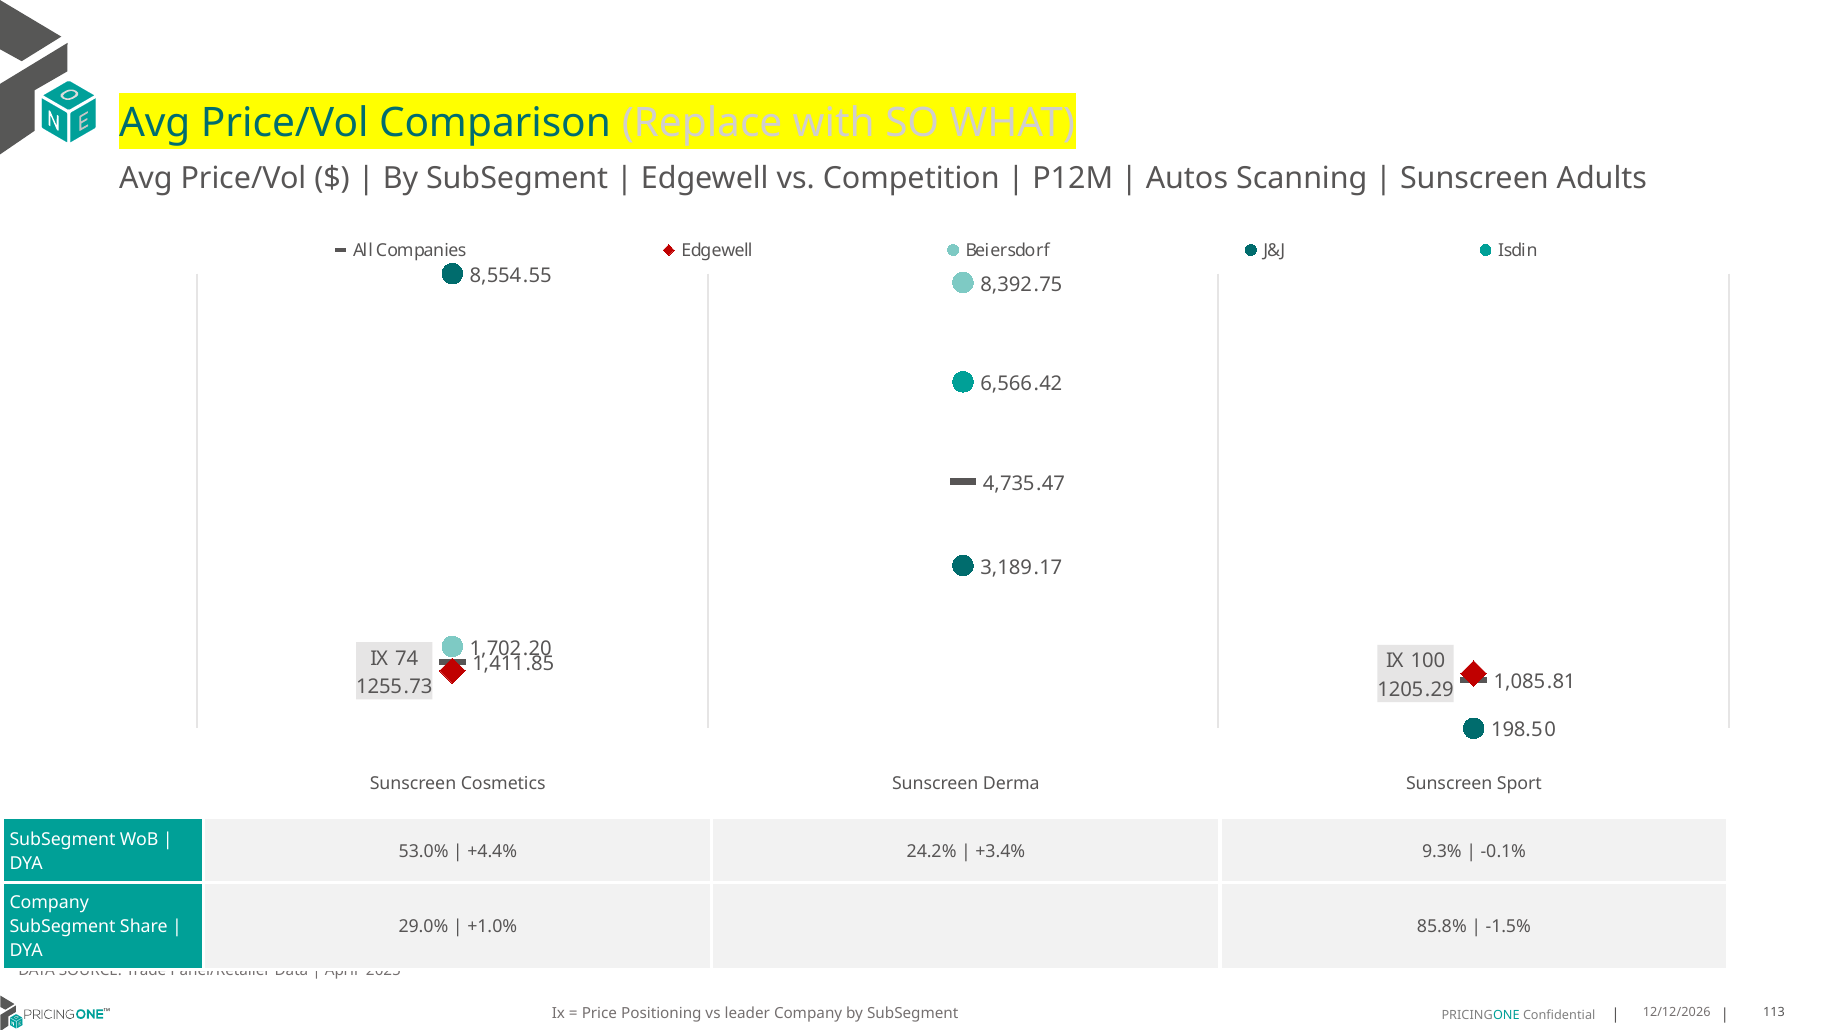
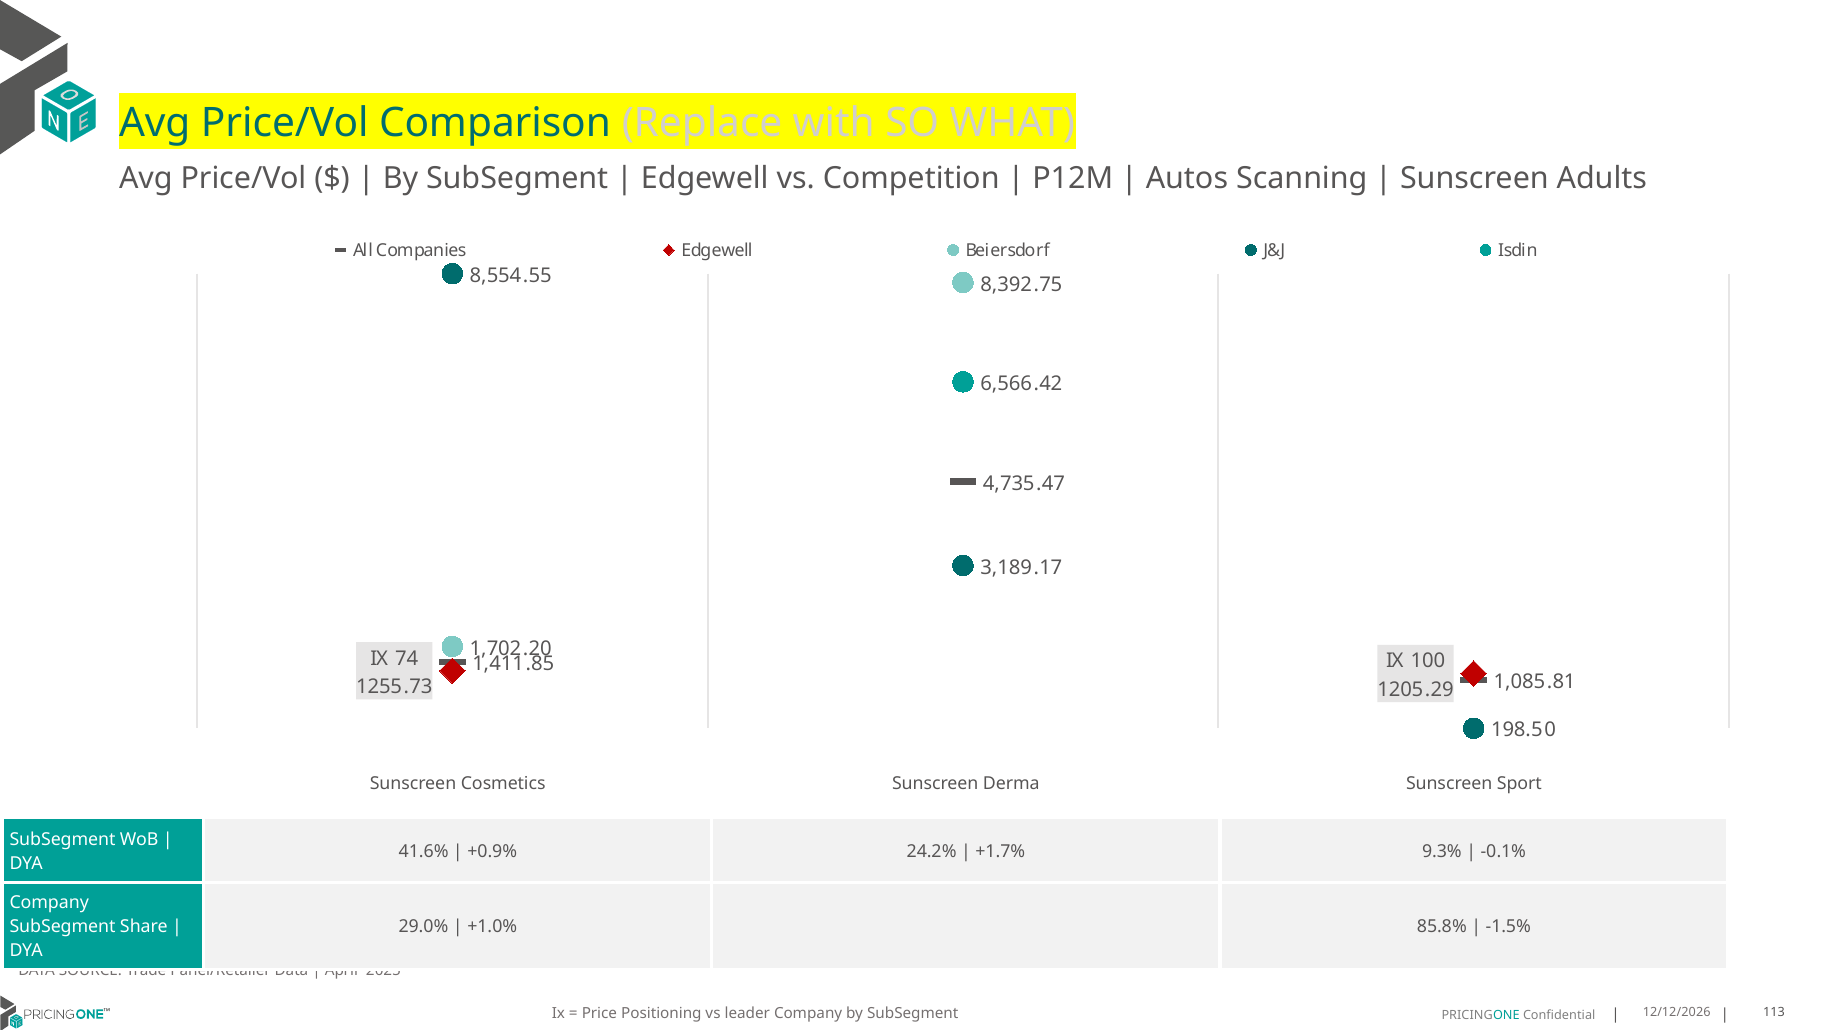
53.0%: 53.0% -> 41.6%
+4.4%: +4.4% -> +0.9%
+3.4%: +3.4% -> +1.7%
